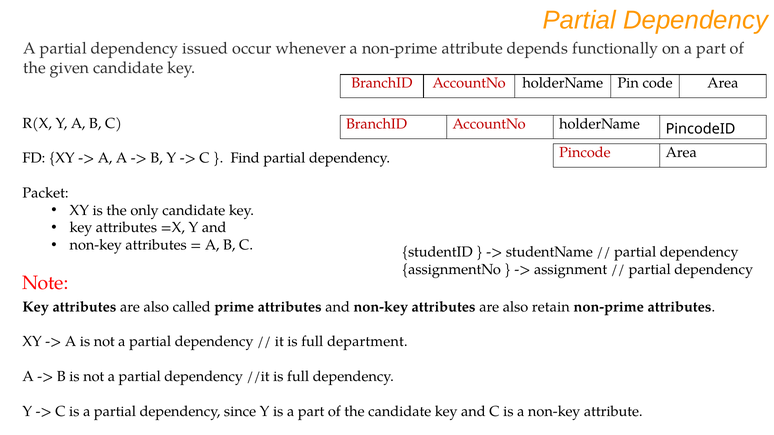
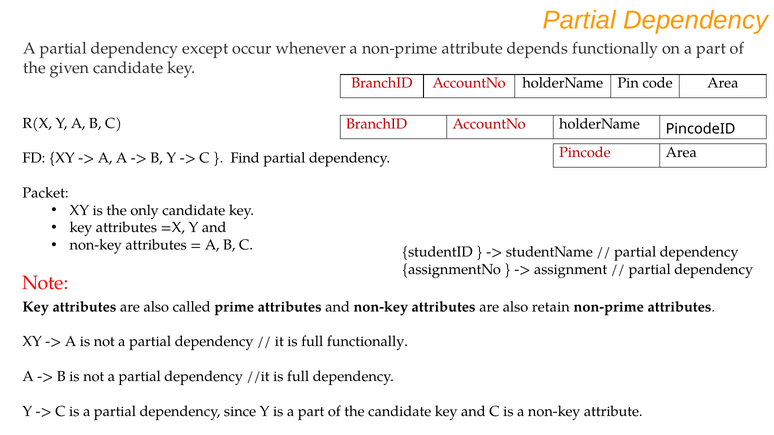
issued: issued -> except
full department: department -> functionally
